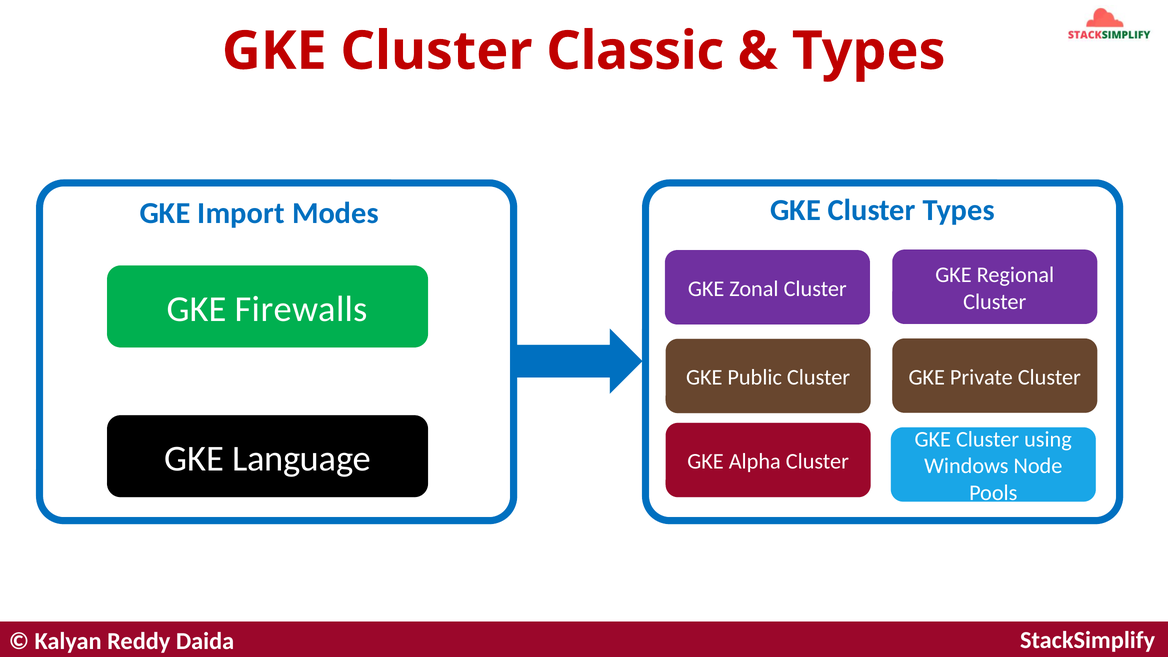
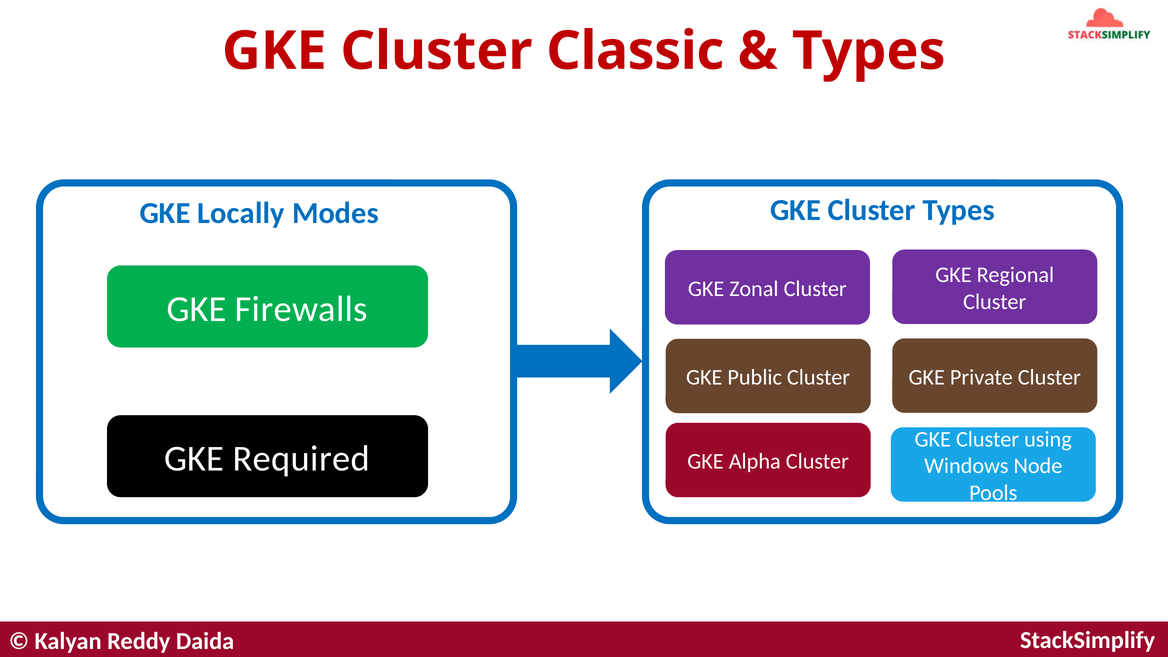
Import: Import -> Locally
Language: Language -> Required
